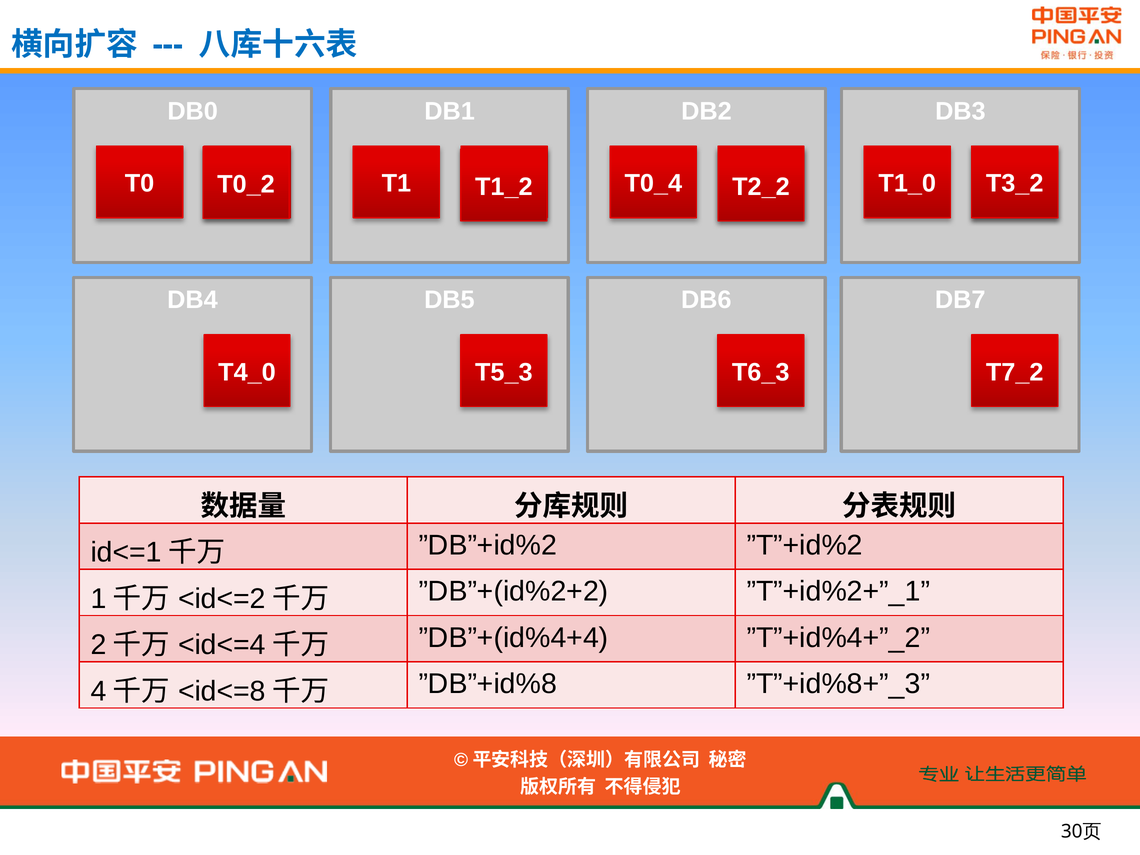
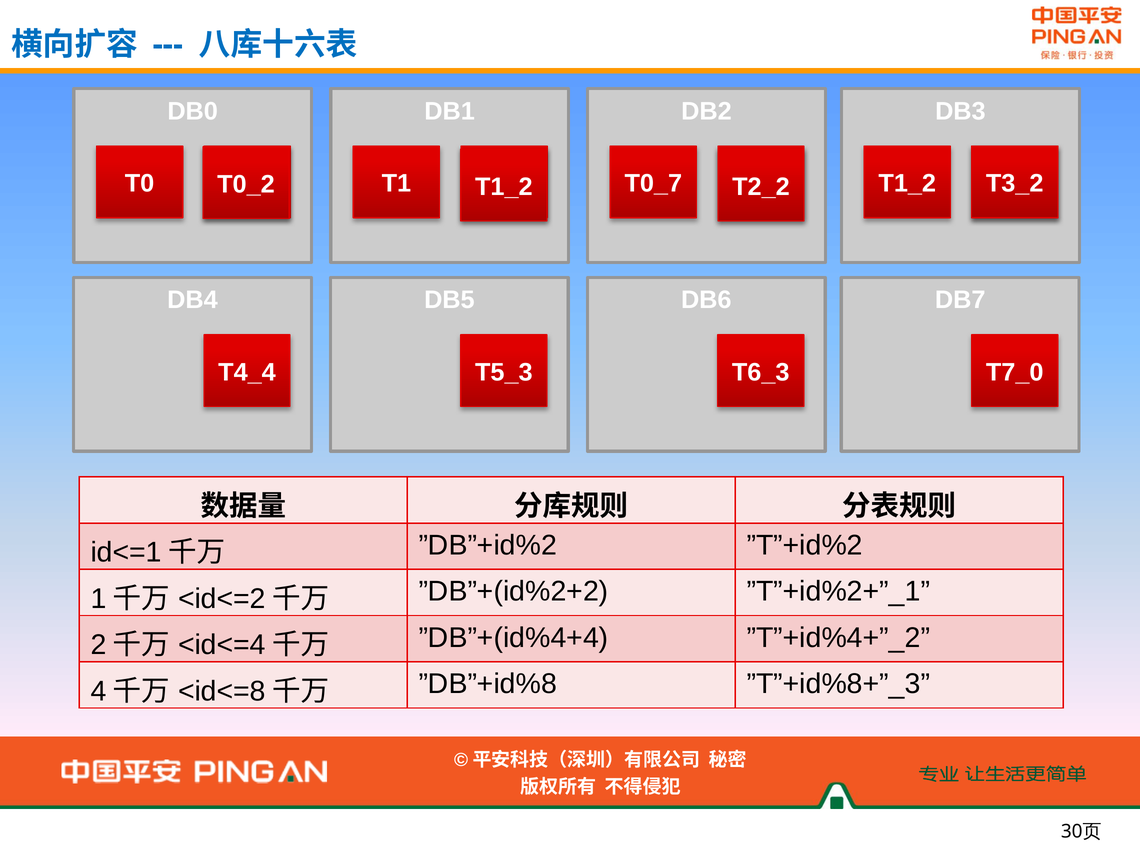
T0_4: T0_4 -> T0_7
T1_0 at (907, 184): T1_0 -> T1_2
T4_0: T4_0 -> T4_4
T7_2: T7_2 -> T7_0
